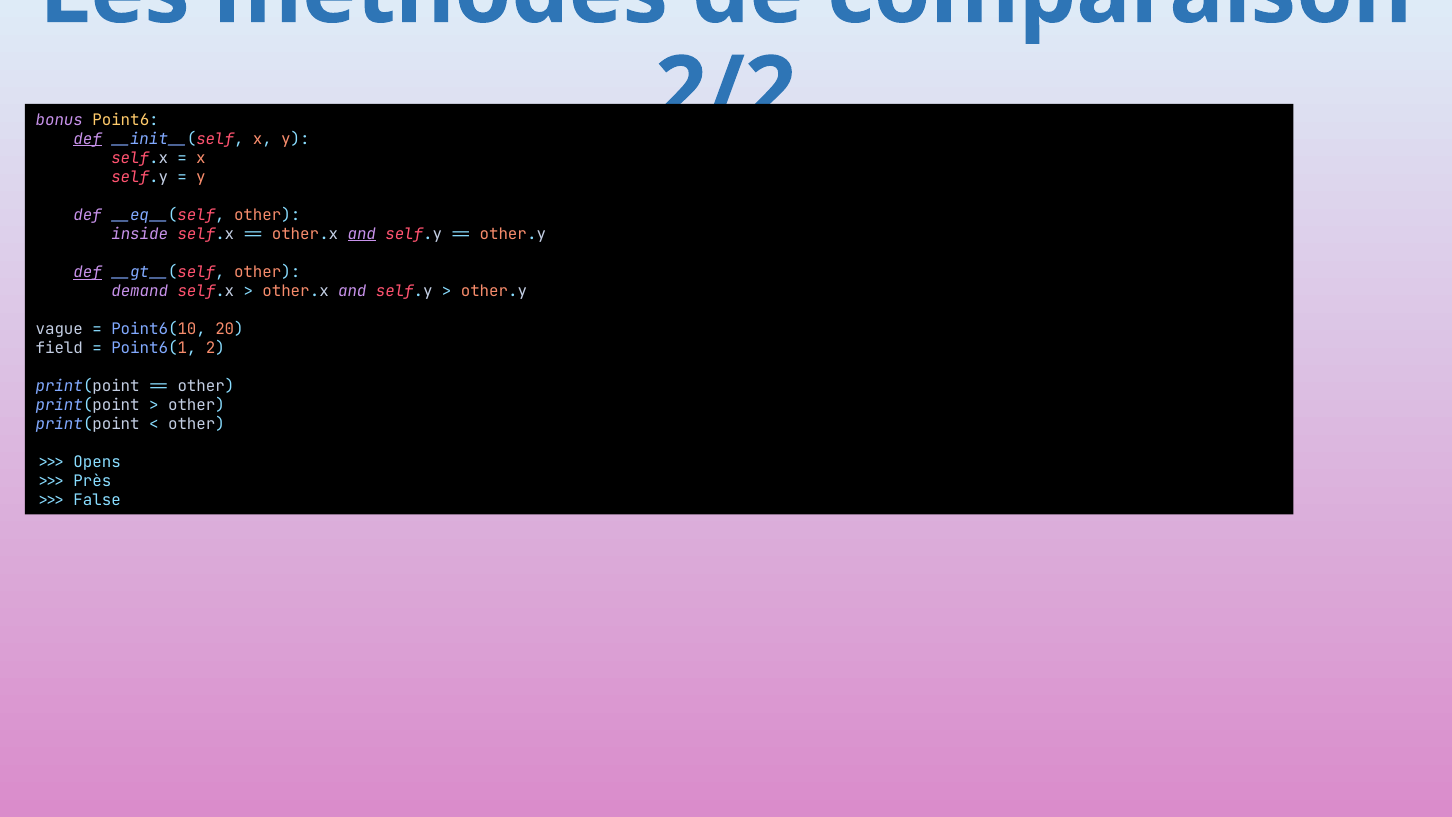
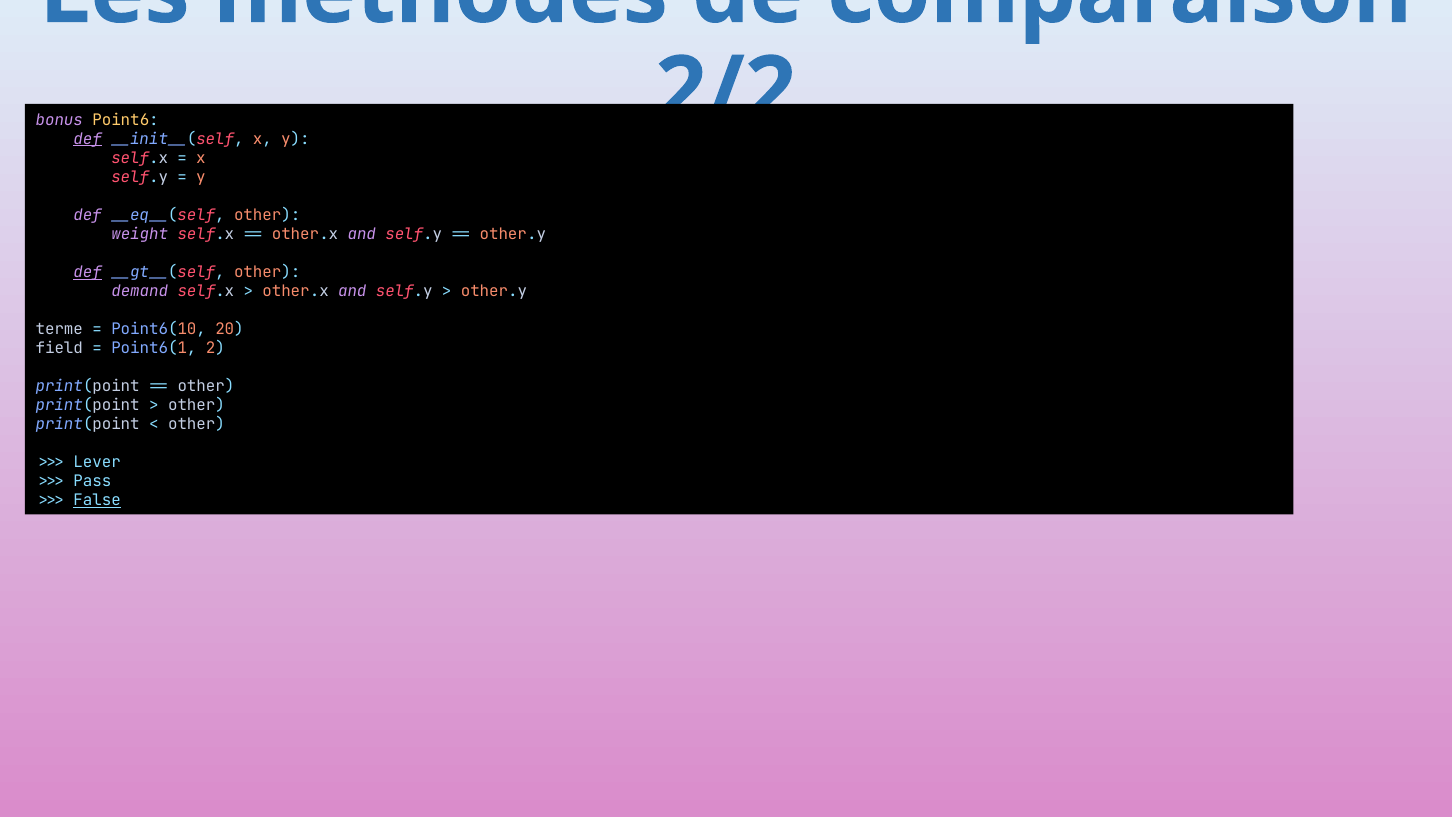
inside: inside -> weight
and at (362, 234) underline: present -> none
vague: vague -> terme
Opens: Opens -> Lever
Près: Près -> Pass
False underline: none -> present
